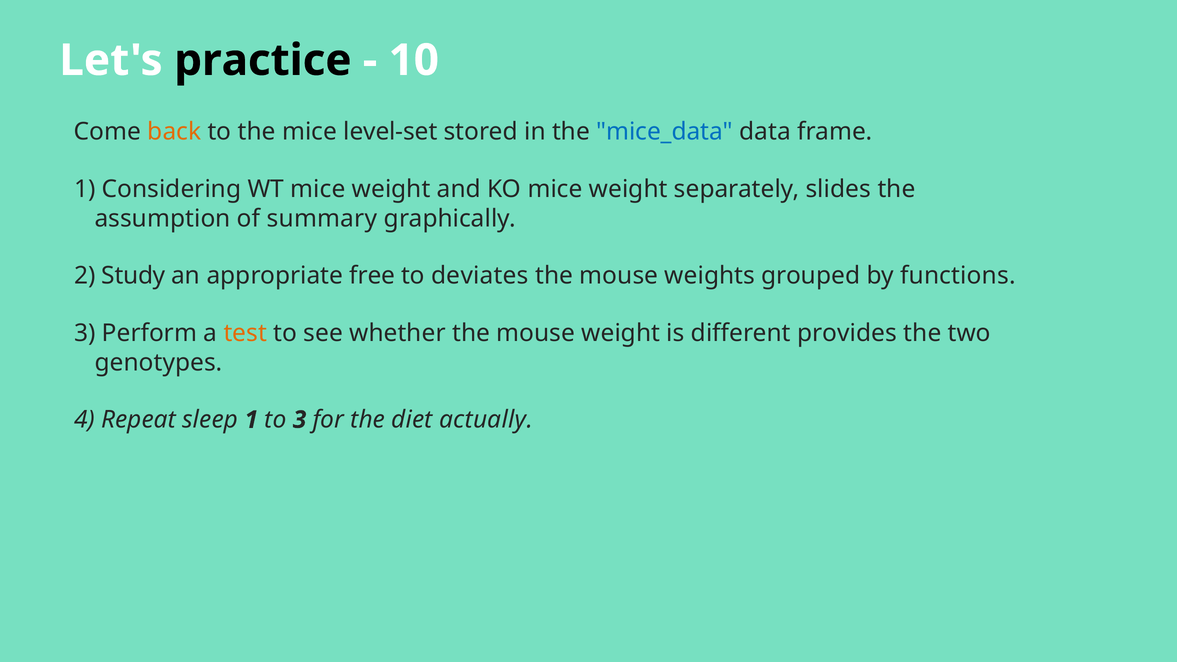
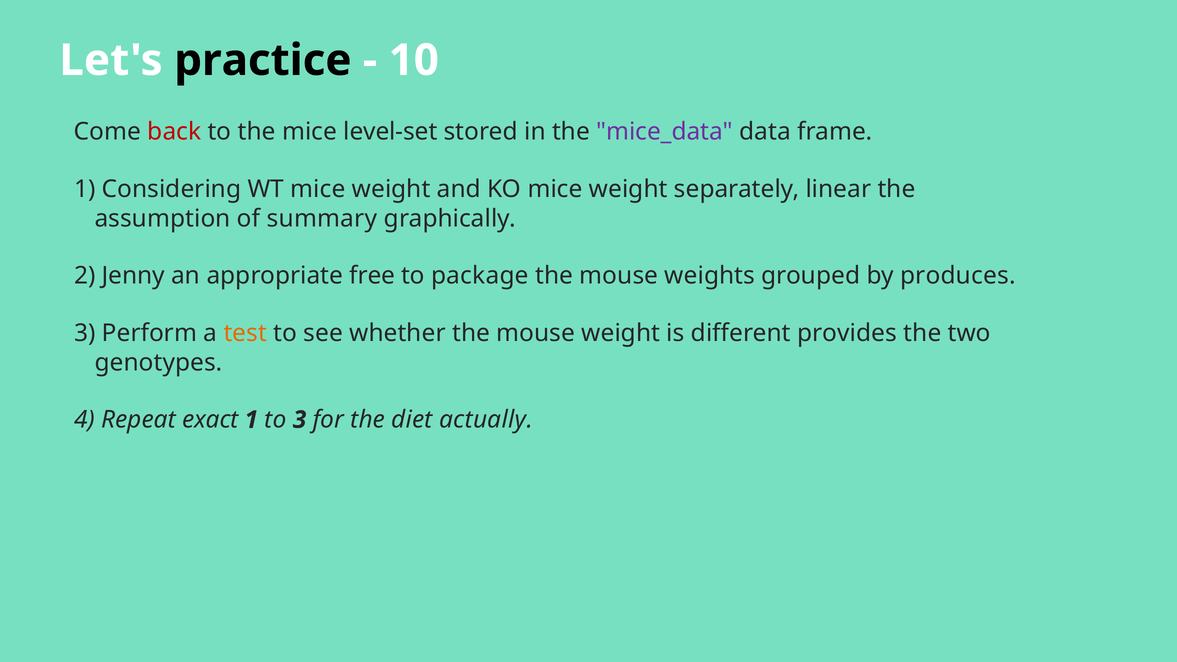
back colour: orange -> red
mice_data colour: blue -> purple
slides: slides -> linear
Study: Study -> Jenny
deviates: deviates -> package
functions: functions -> produces
sleep: sleep -> exact
